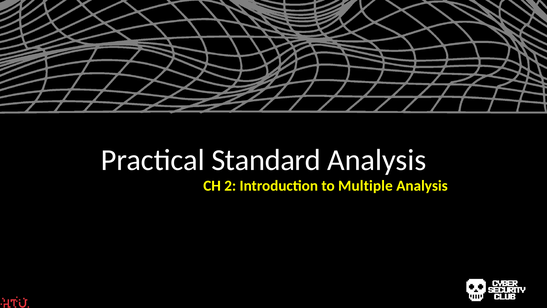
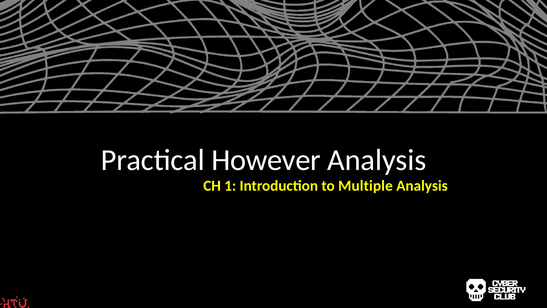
Standard: Standard -> However
2: 2 -> 1
